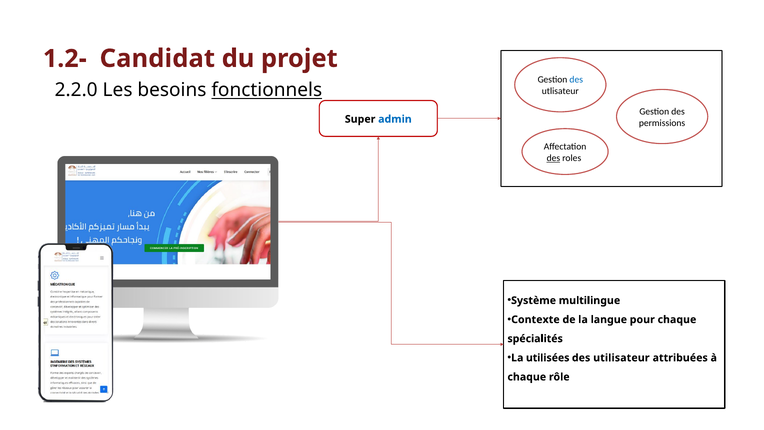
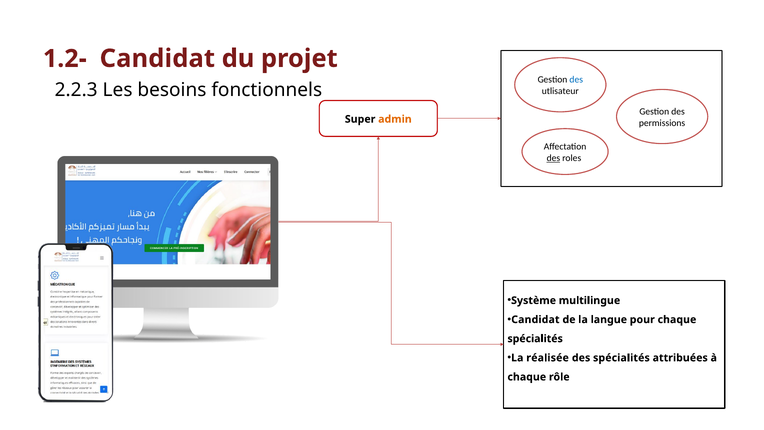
2.2.0: 2.2.0 -> 2.2.3
fonctionnels underline: present -> none
admin colour: blue -> orange
Contexte at (535, 319): Contexte -> Candidat
utilisées: utilisées -> réalisée
des utilisateur: utilisateur -> spécialités
